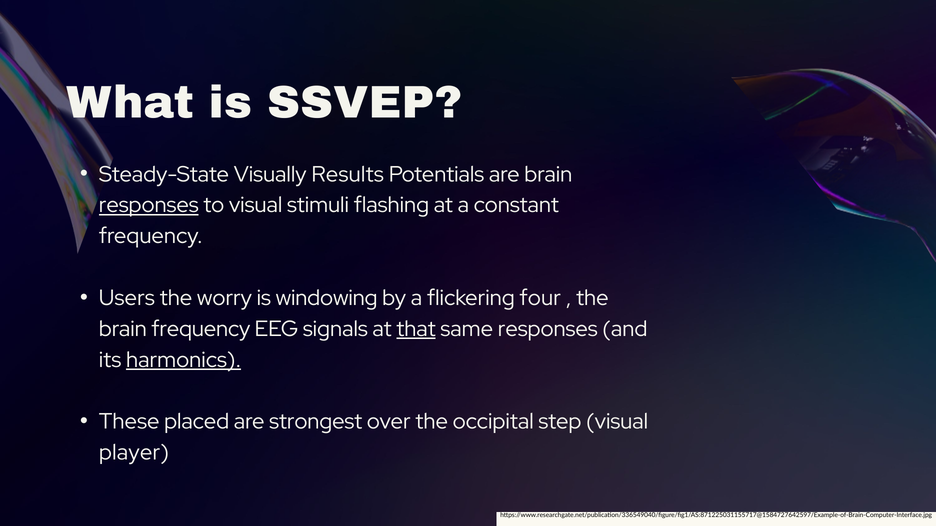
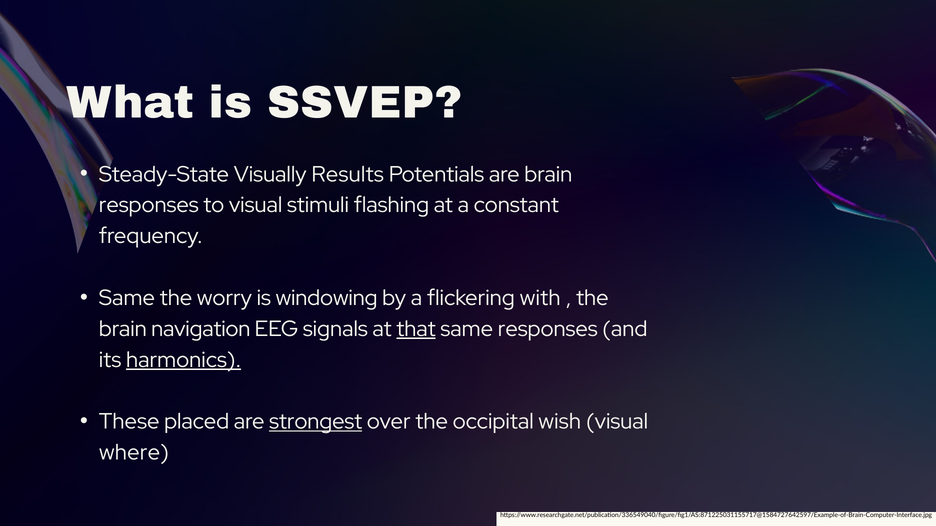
responses at (149, 205) underline: present -> none
Users at (127, 298): Users -> Same
four: four -> with
brain frequency: frequency -> navigation
strongest underline: none -> present
step: step -> wish
player: player -> where
